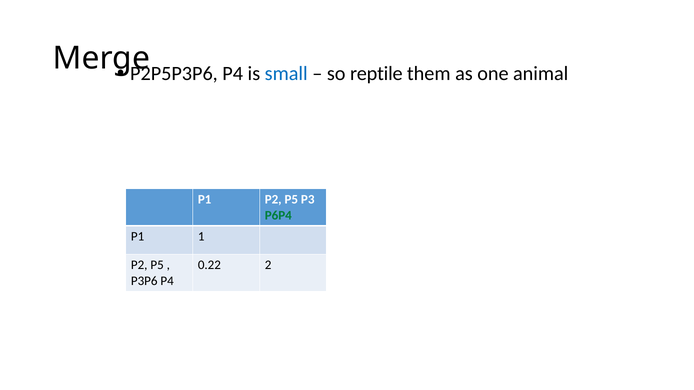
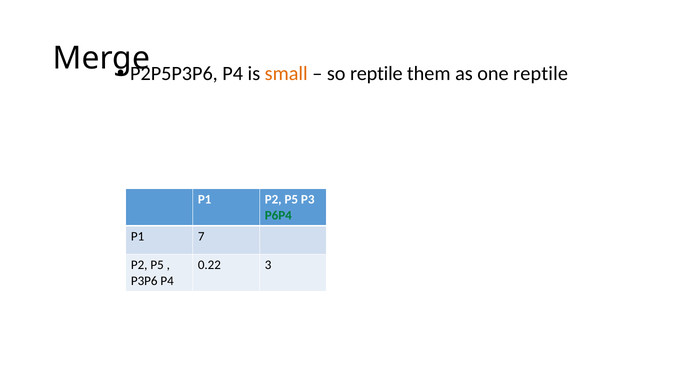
small colour: blue -> orange
one animal: animal -> reptile
1: 1 -> 7
2: 2 -> 3
